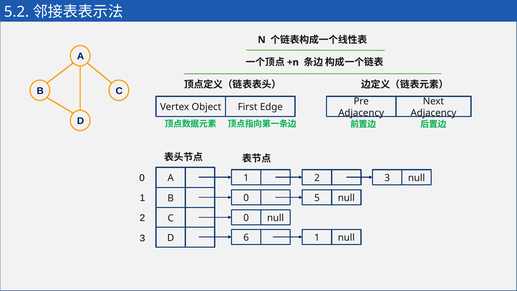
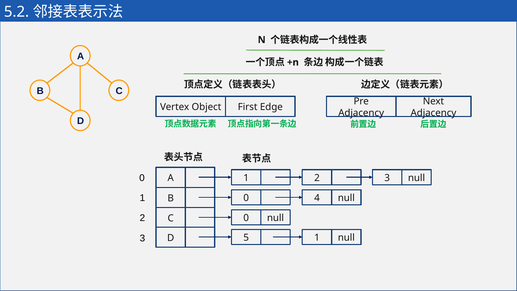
5: 5 -> 4
6: 6 -> 5
